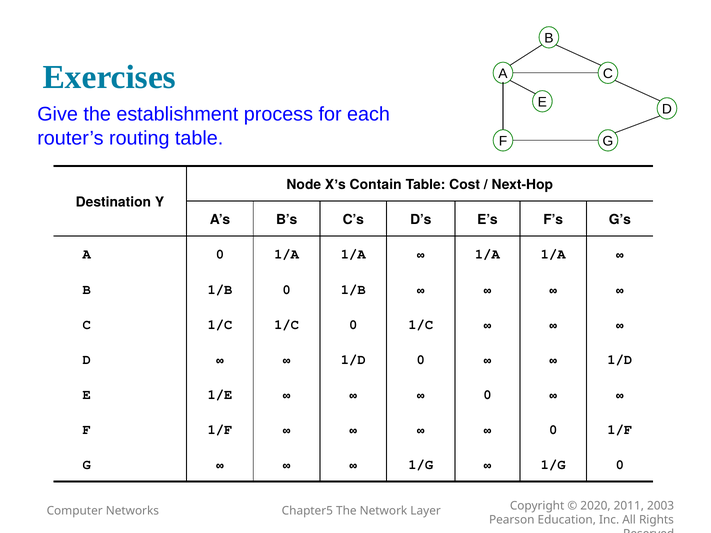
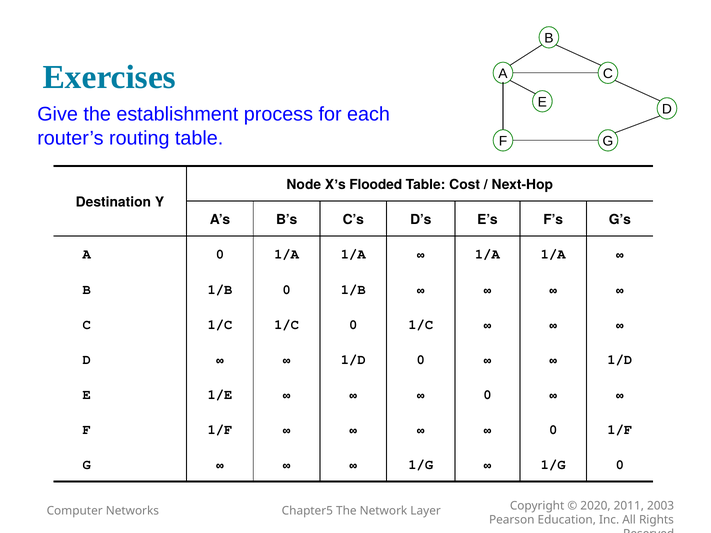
Contain: Contain -> Flooded
